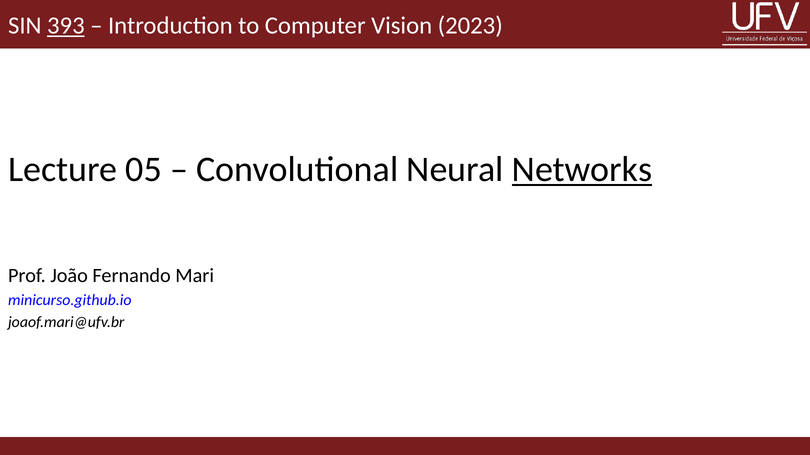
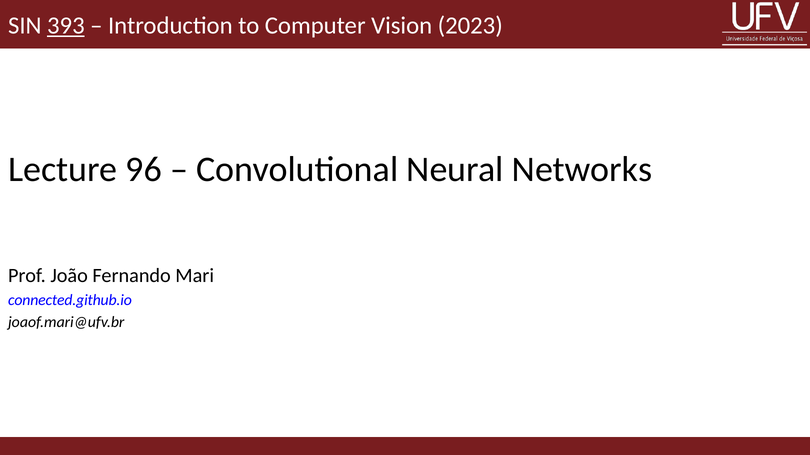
05: 05 -> 96
Networks underline: present -> none
minicurso.github.io: minicurso.github.io -> connected.github.io
